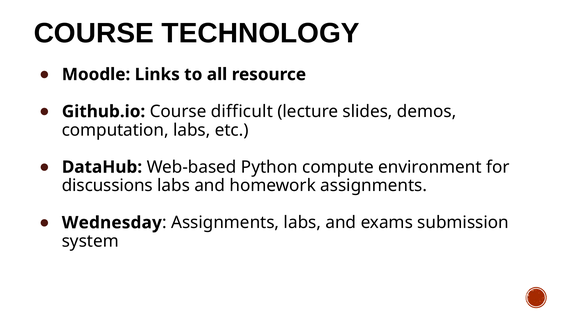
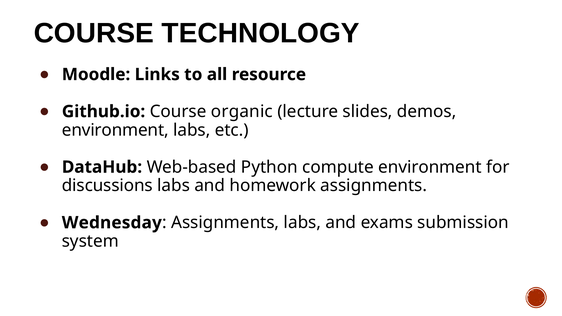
difficult: difficult -> organic
computation at (115, 130): computation -> environment
